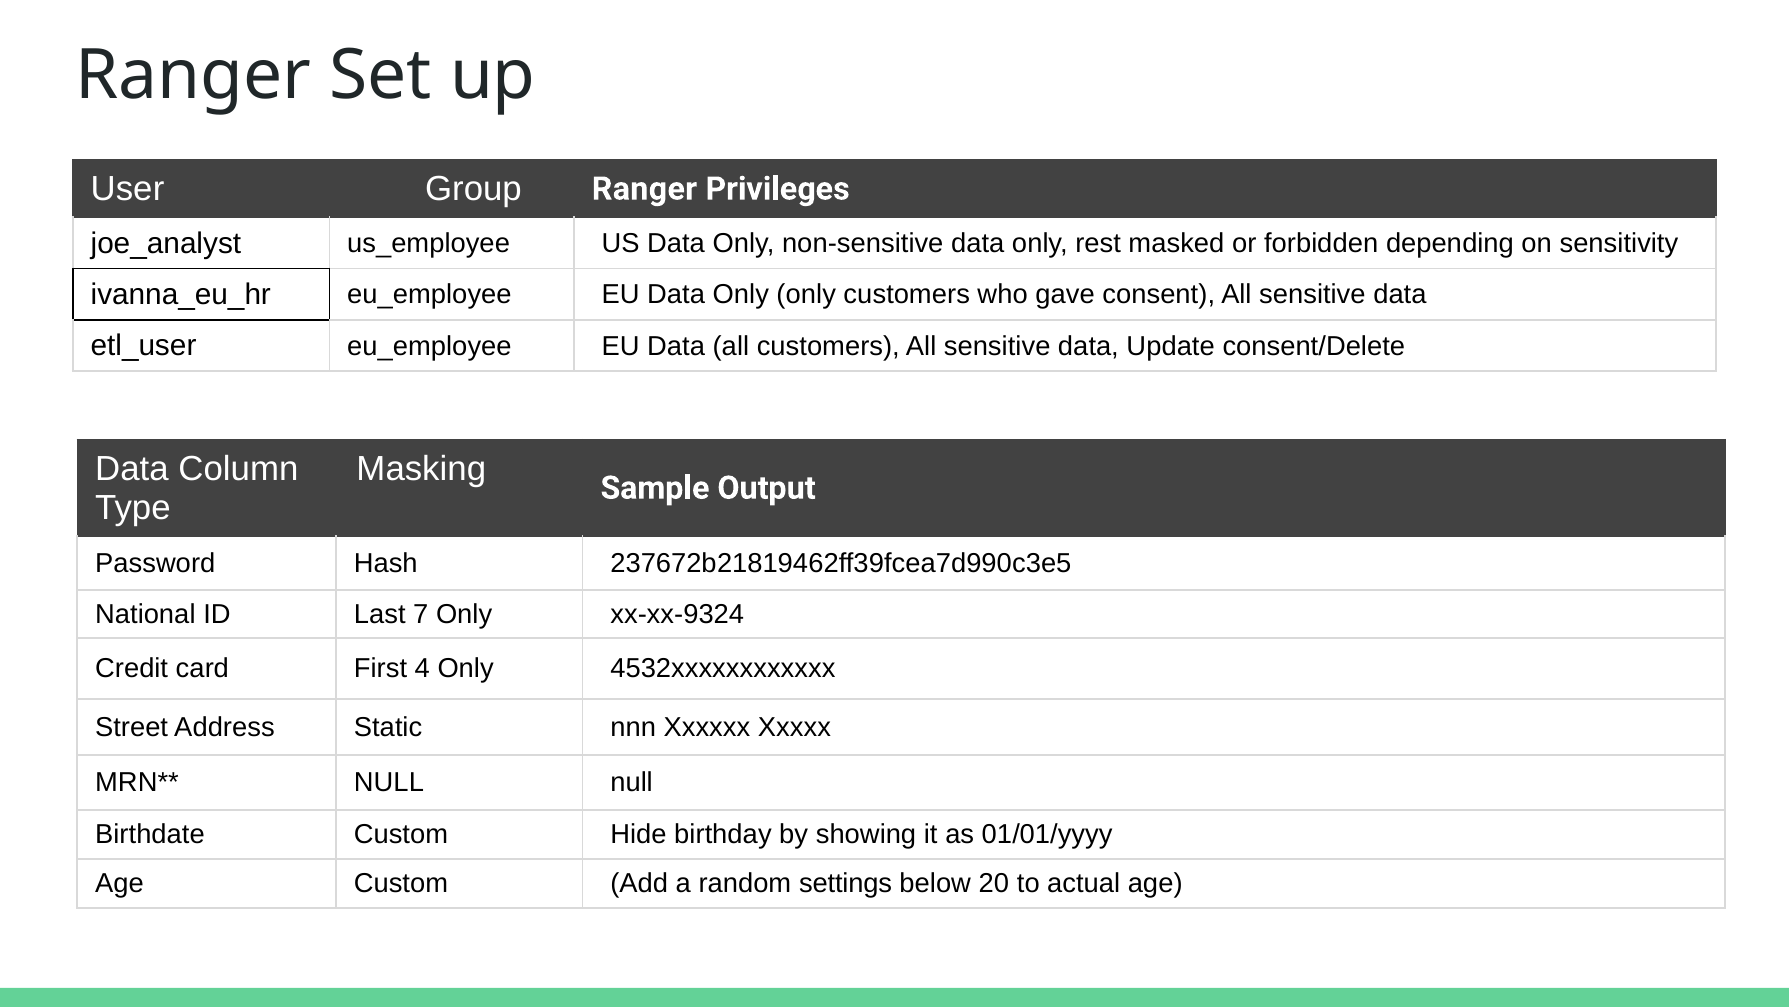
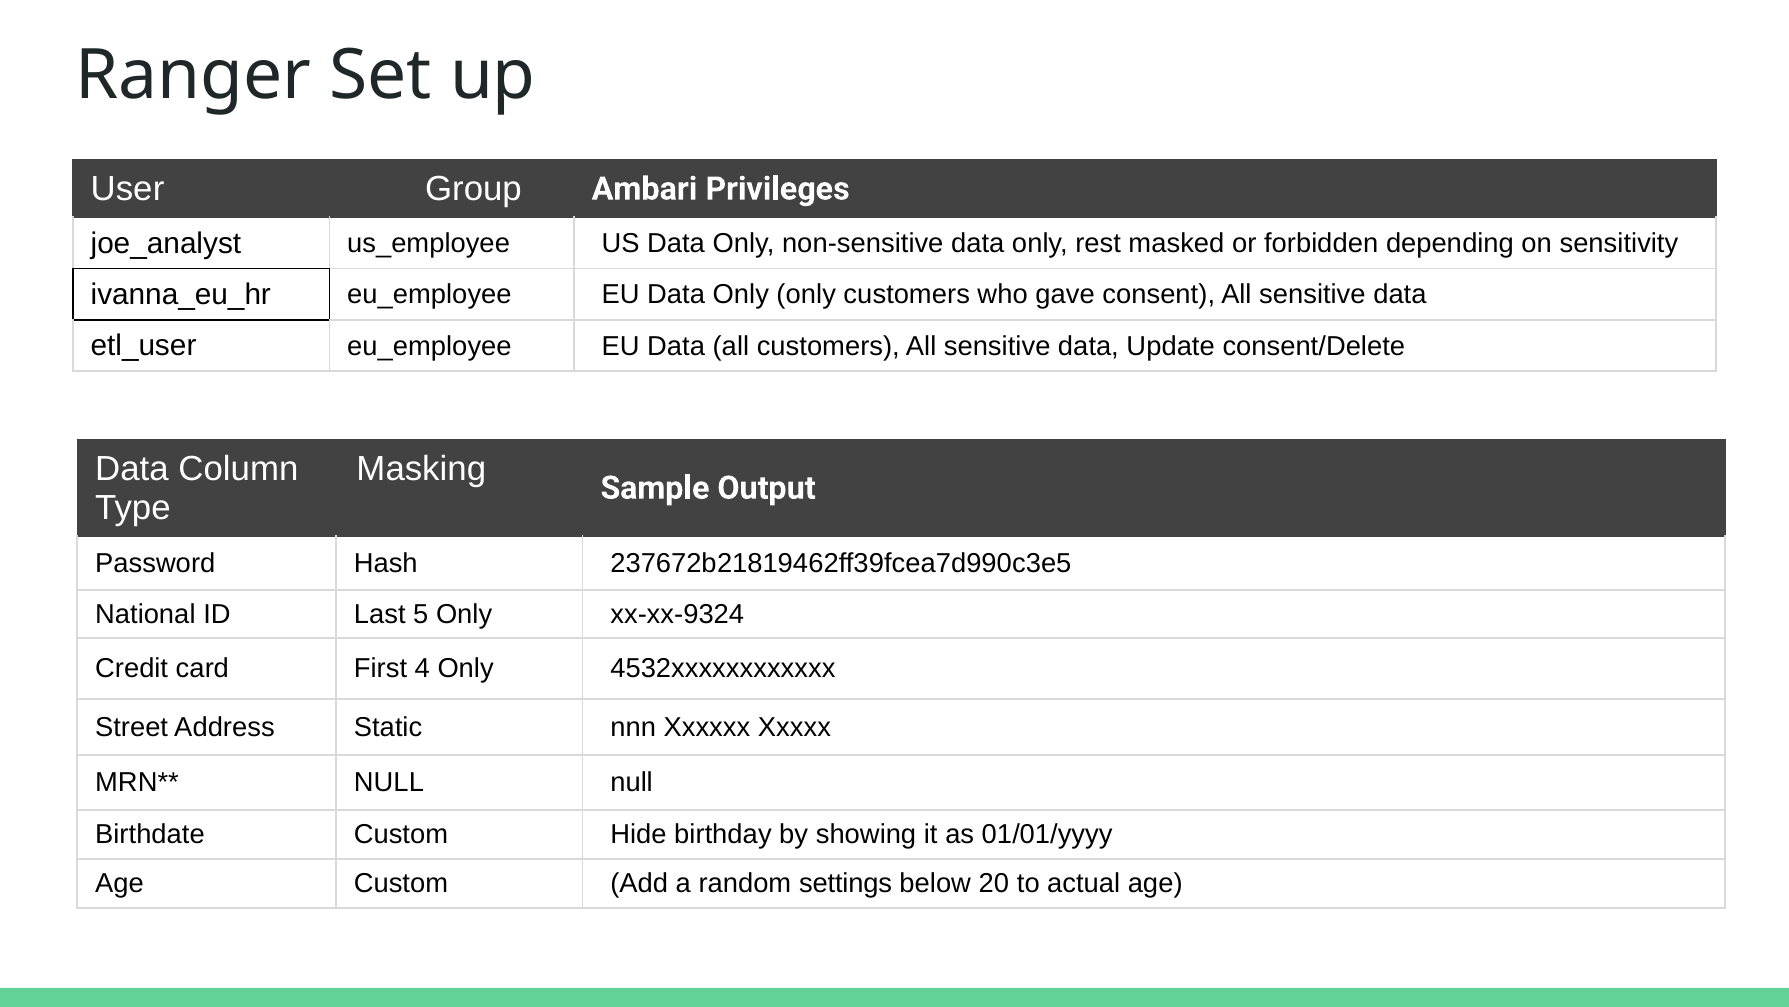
Group Ranger: Ranger -> Ambari
7: 7 -> 5
